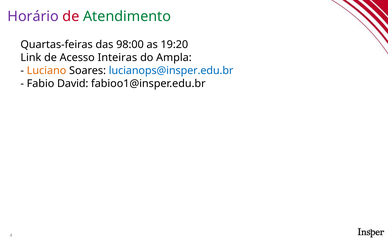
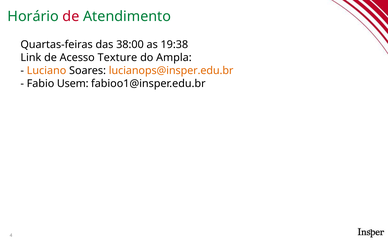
Horário colour: purple -> green
98:00: 98:00 -> 38:00
19:20: 19:20 -> 19:38
Inteiras: Inteiras -> Texture
lucianops@insper.edu.br colour: blue -> orange
David: David -> Usem
